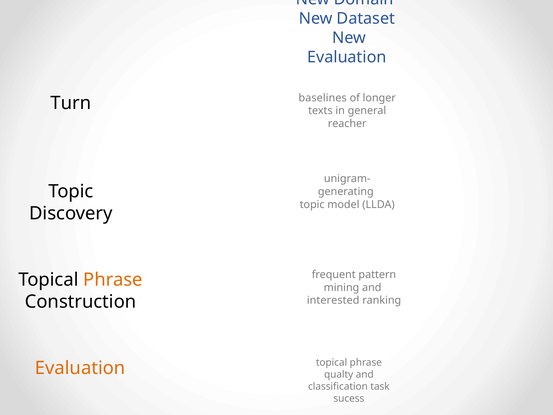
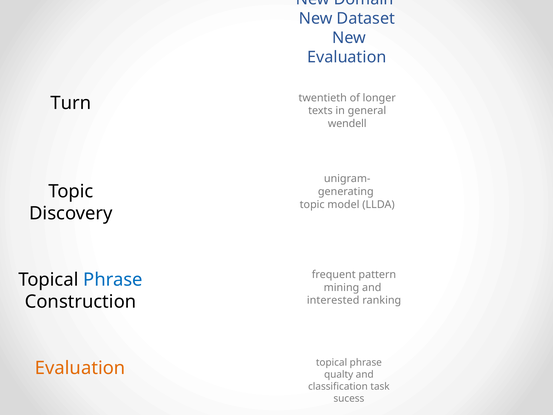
baselines: baselines -> twentieth
reacher: reacher -> wendell
Phrase at (113, 279) colour: orange -> blue
